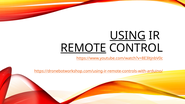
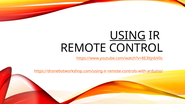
REMOTE underline: present -> none
